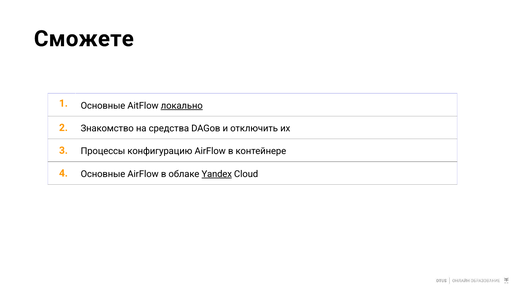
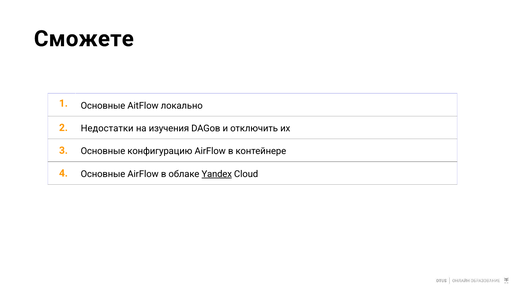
локально underline: present -> none
Знакомство: Знакомство -> Недостатки
средства: средства -> изучения
3 Процессы: Процессы -> Основные
